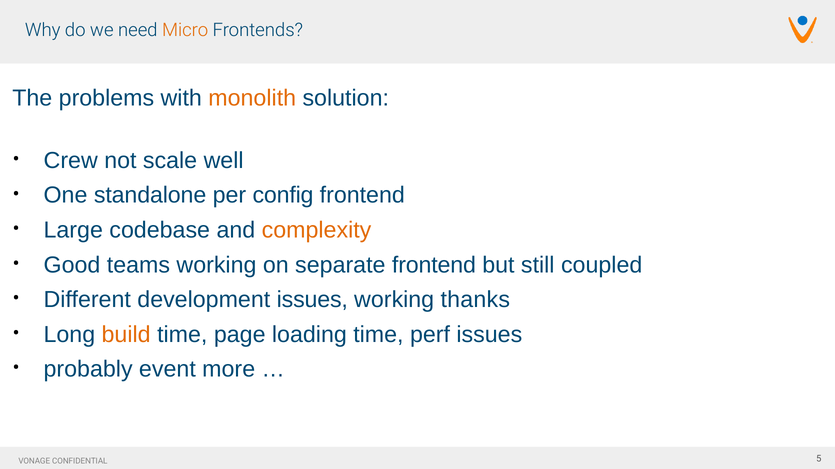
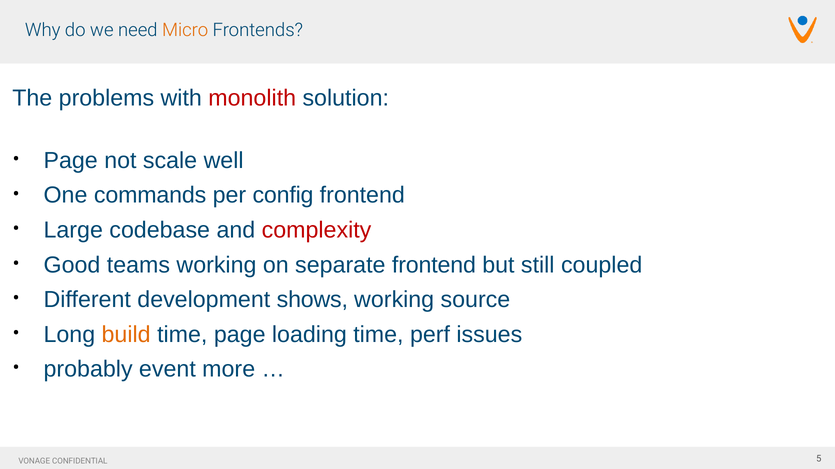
monolith colour: orange -> red
Crew at (71, 161): Crew -> Page
standalone: standalone -> commands
complexity colour: orange -> red
development issues: issues -> shows
thanks: thanks -> source
